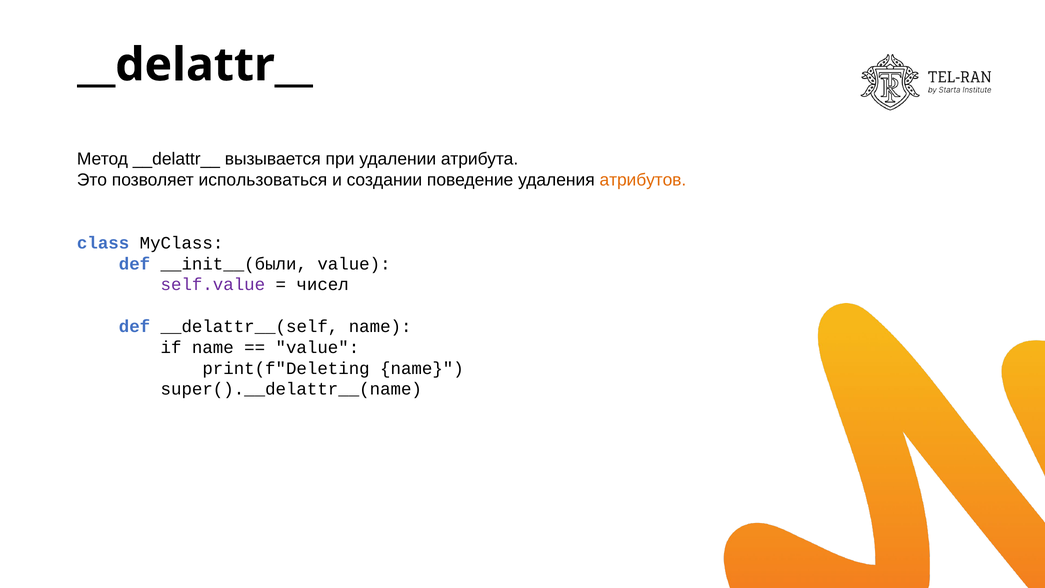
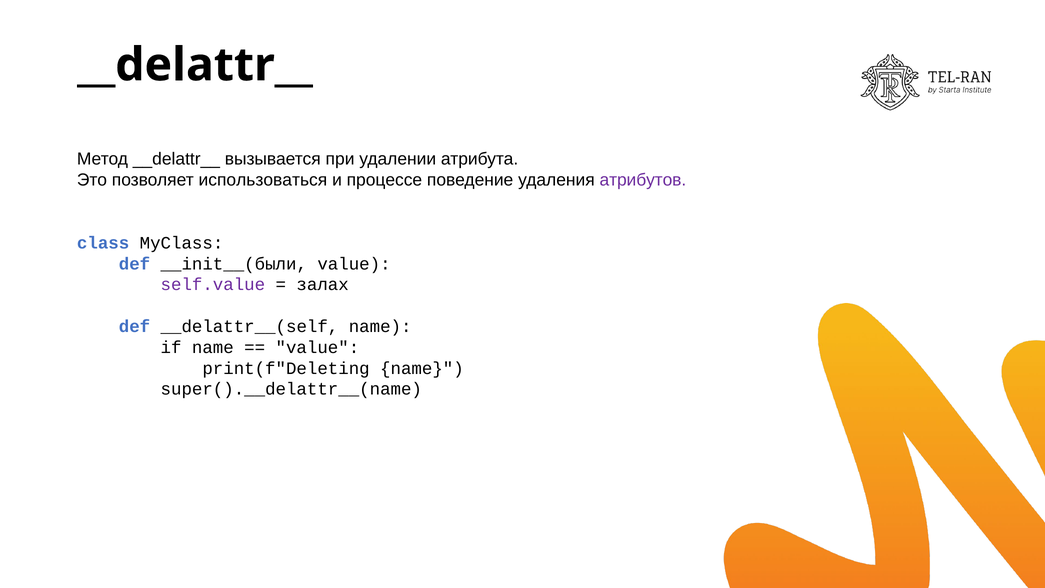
создании: создании -> процессе
атрибутов colour: orange -> purple
чисел: чисел -> залах
